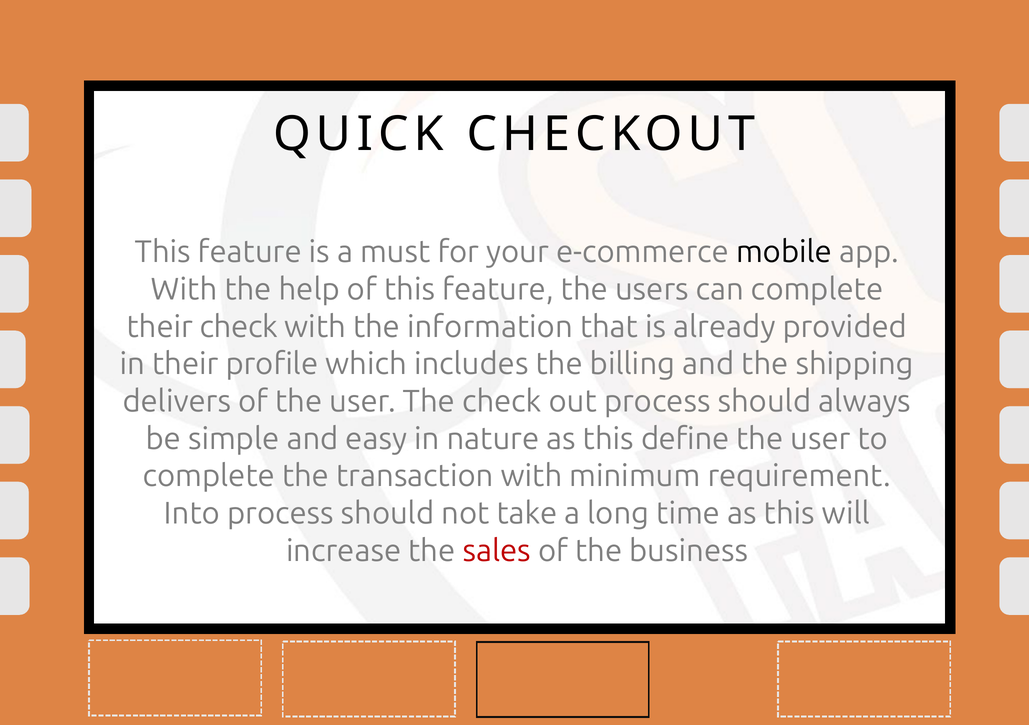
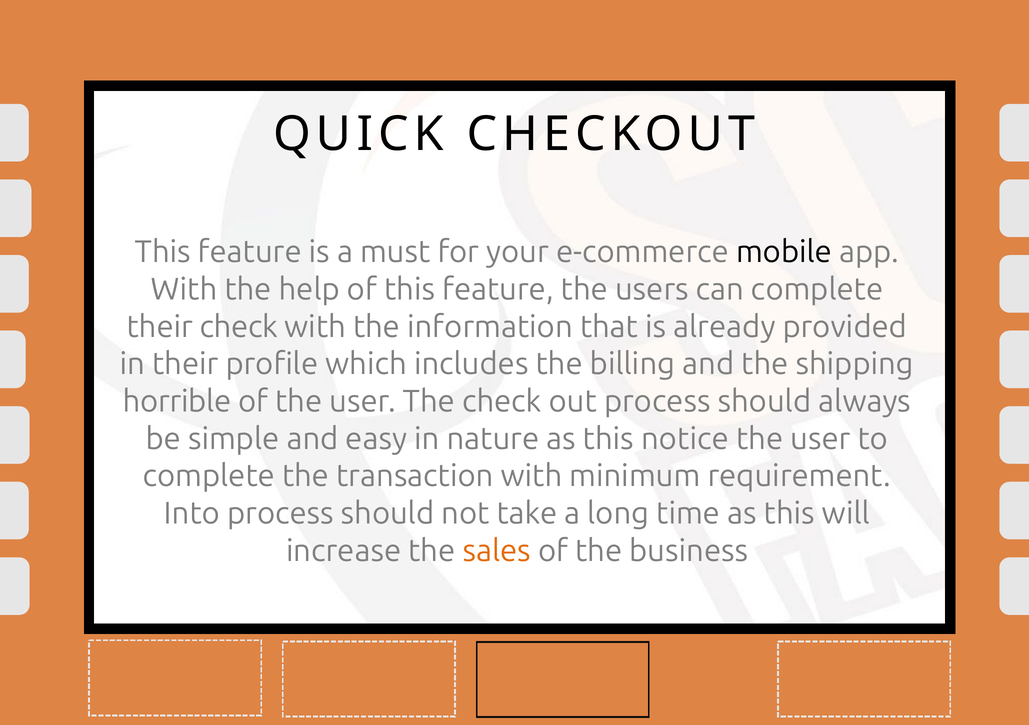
delivers at (177, 402): delivers -> horrible
define: define -> notice
sales colour: red -> orange
